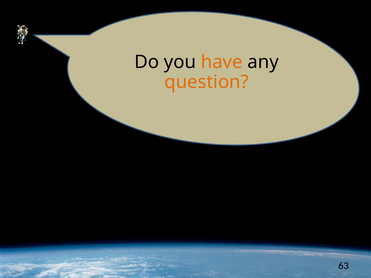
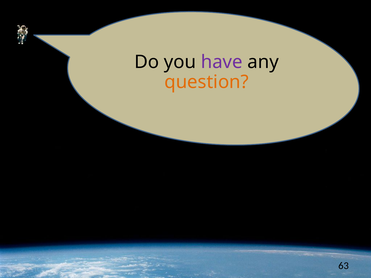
have colour: orange -> purple
